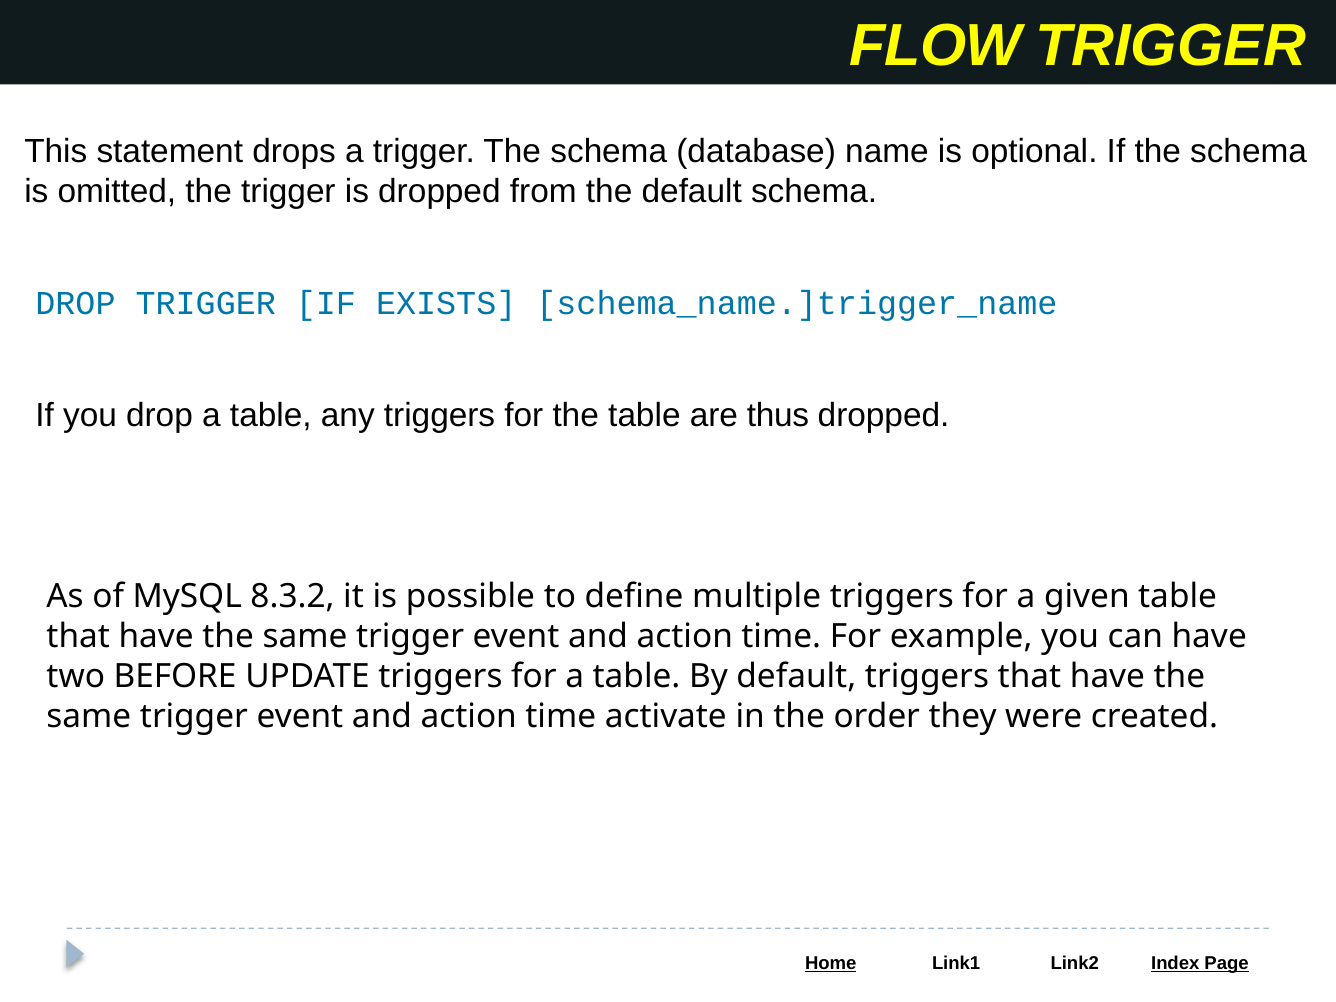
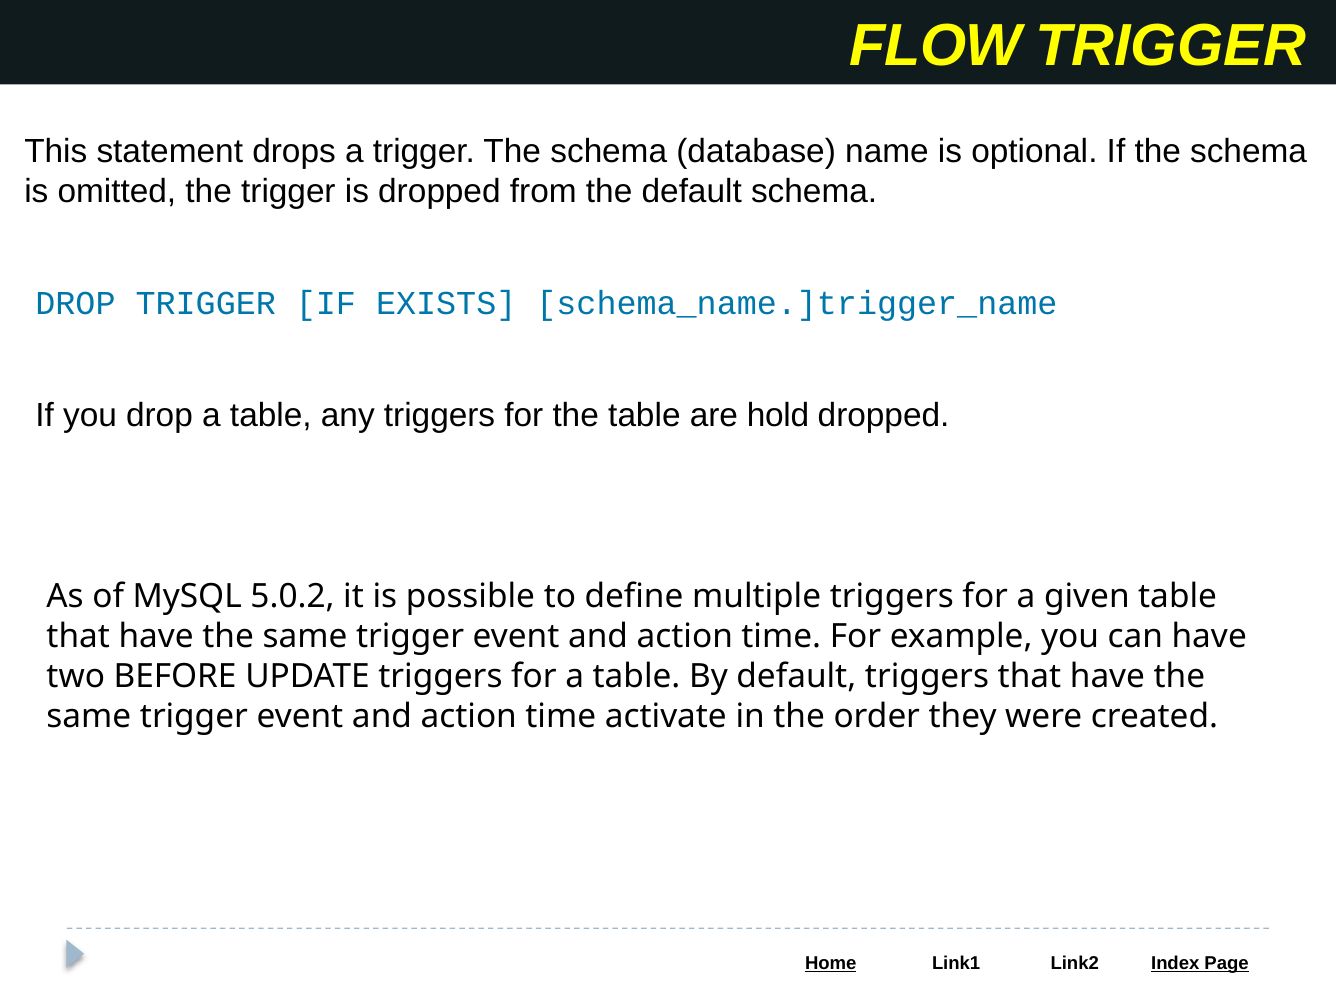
thus: thus -> hold
8.3.2: 8.3.2 -> 5.0.2
